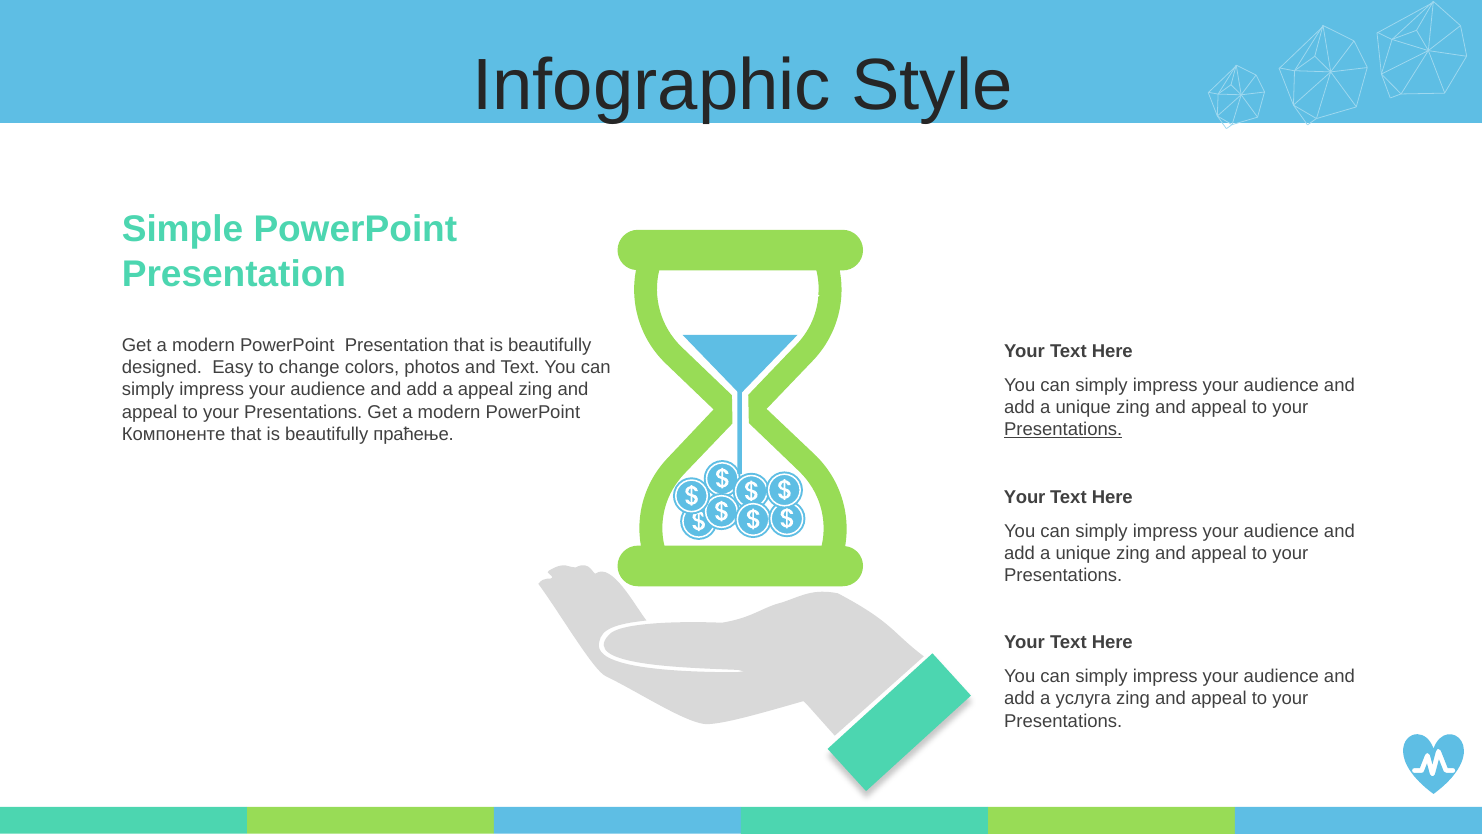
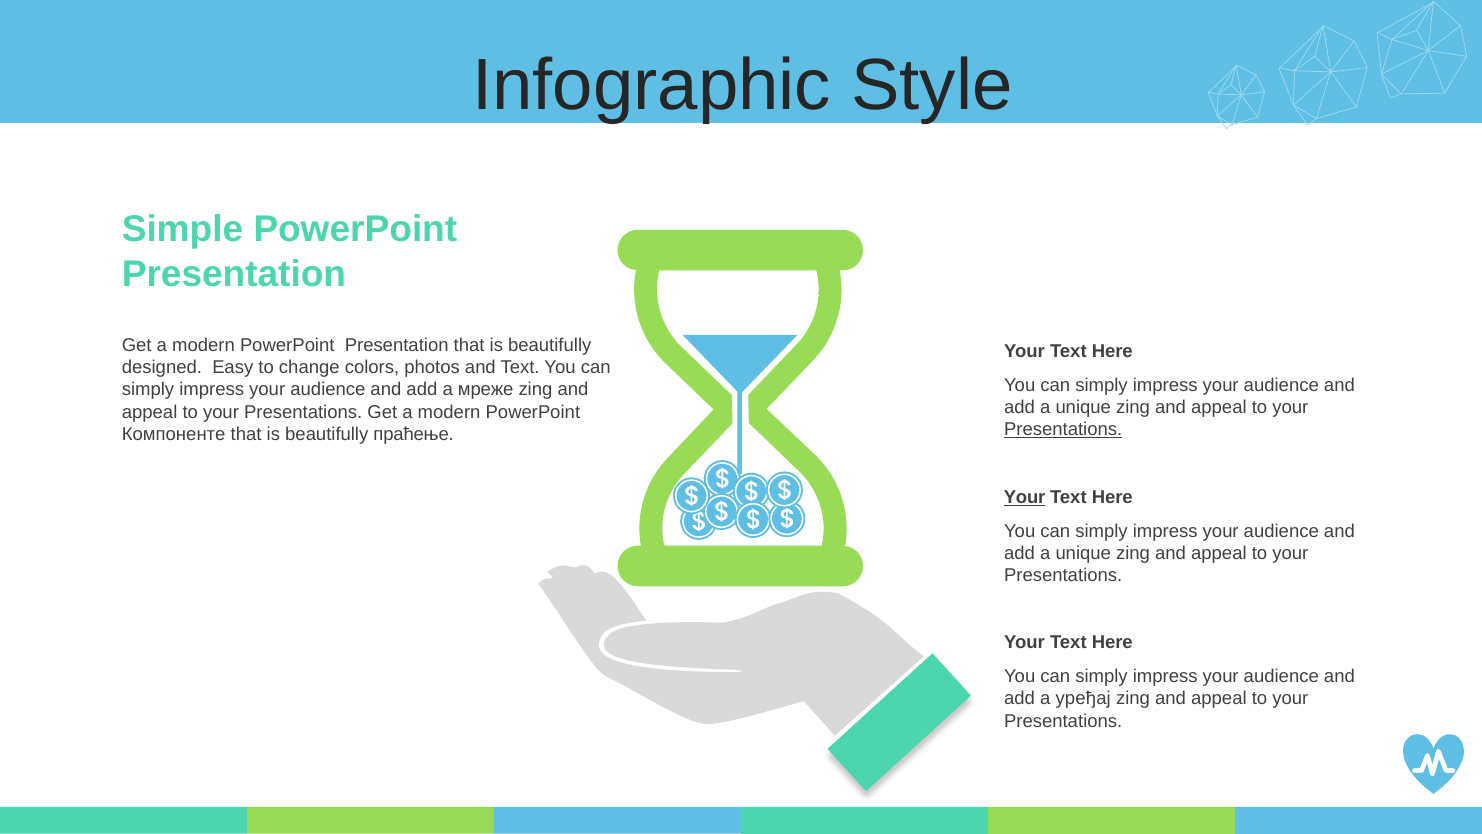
a appeal: appeal -> мреже
Your at (1025, 497) underline: none -> present
услуга: услуга -> уређај
